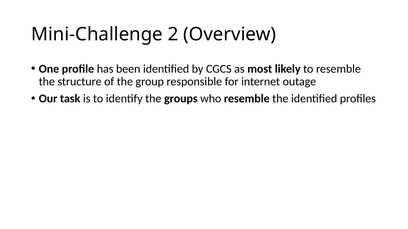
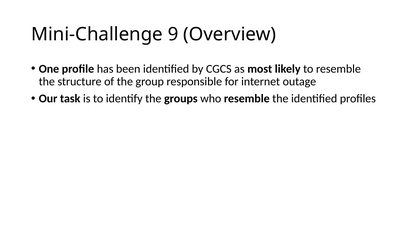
2: 2 -> 9
